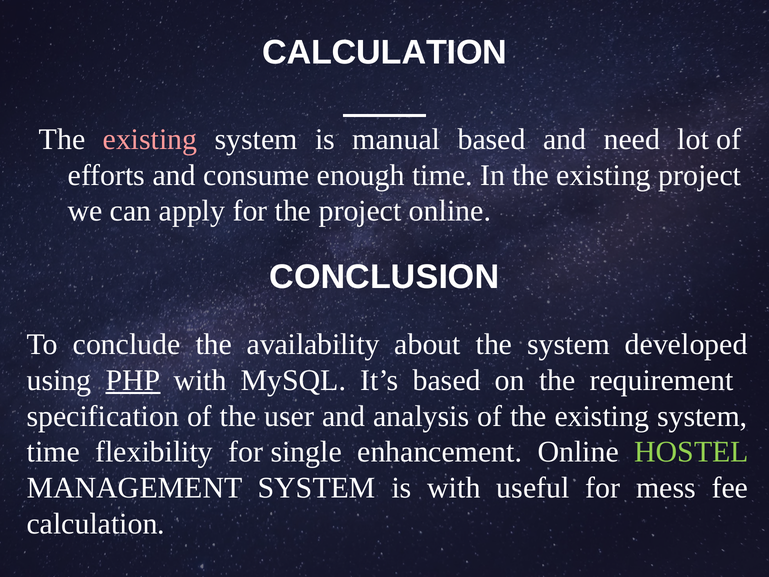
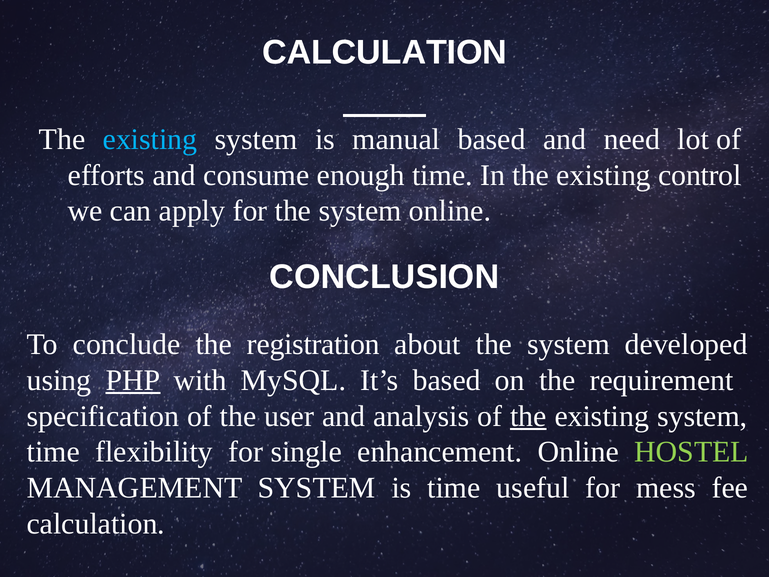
existing at (150, 139) colour: pink -> light blue
existing project: project -> control
for the project: project -> system
availability: availability -> registration
the at (528, 416) underline: none -> present
is with: with -> time
